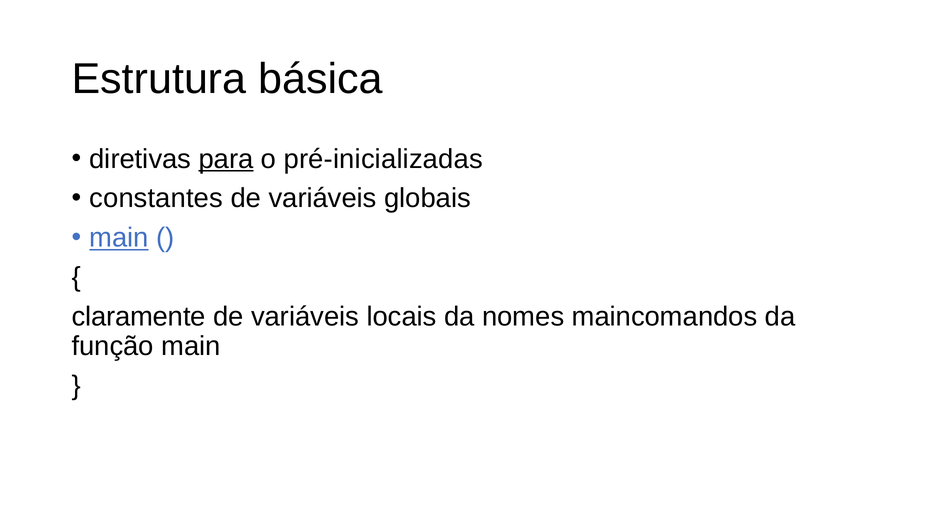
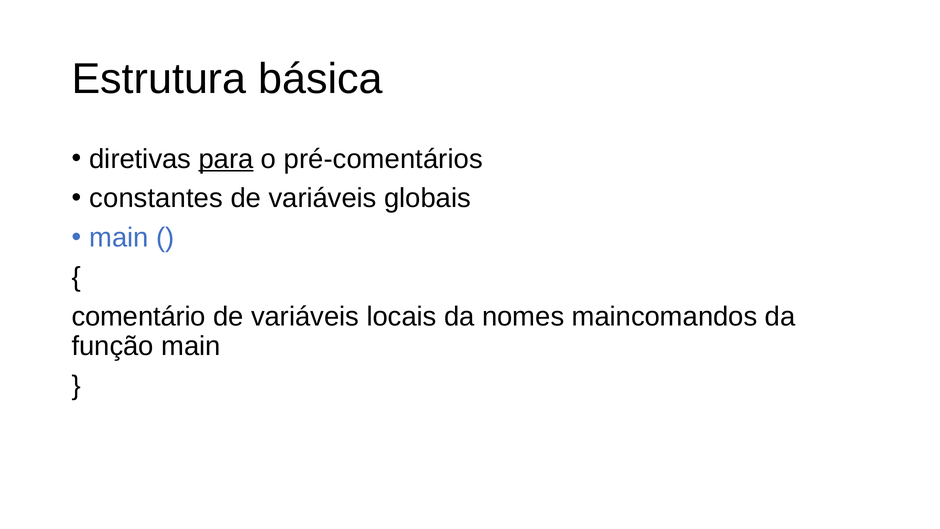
pré-inicializadas: pré-inicializadas -> pré-comentários
main at (119, 238) underline: present -> none
claramente: claramente -> comentário
